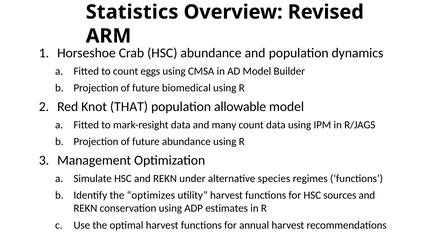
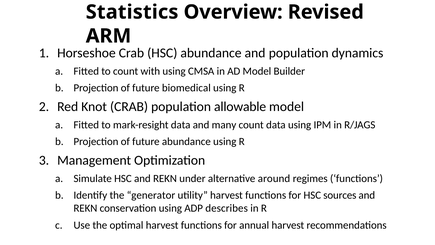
eggs: eggs -> with
Knot THAT: THAT -> CRAB
species: species -> around
optimizes: optimizes -> generator
estimates: estimates -> describes
